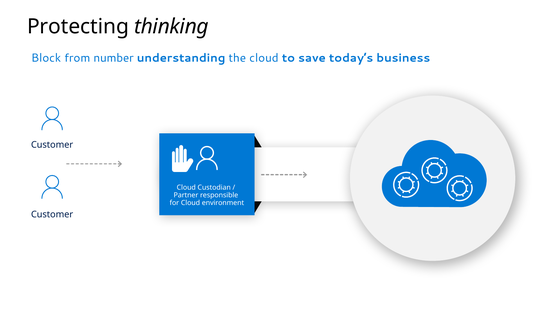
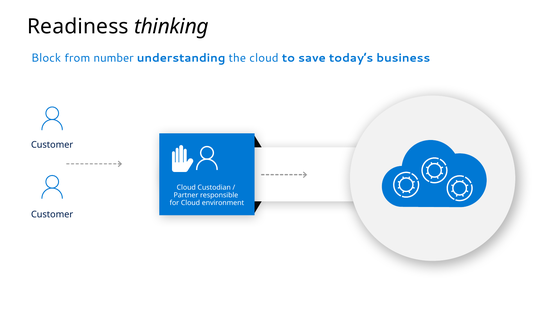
Protecting: Protecting -> Readiness
